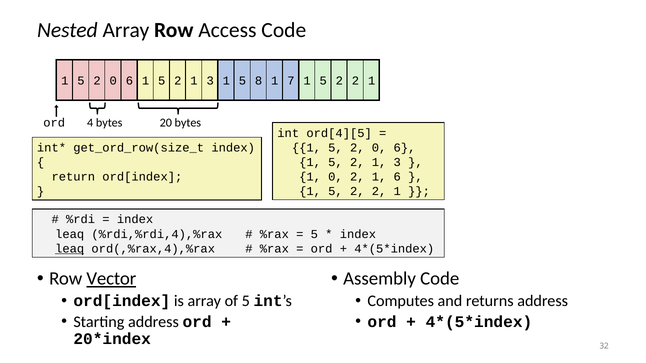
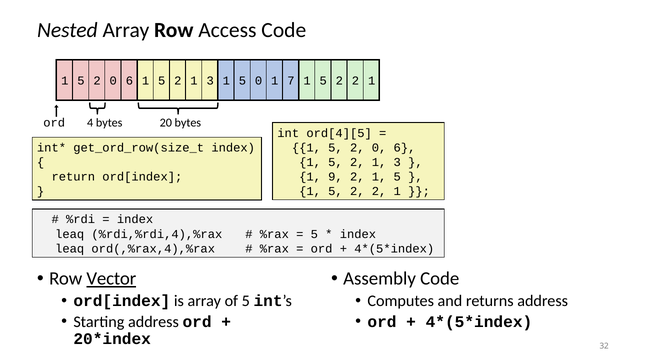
5 8: 8 -> 0
1 0: 0 -> 9
2 1 6: 6 -> 5
leaq at (70, 249) underline: present -> none
